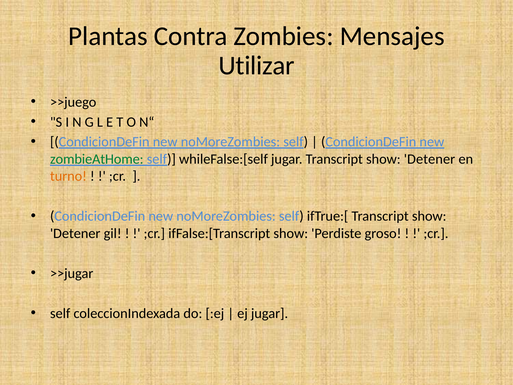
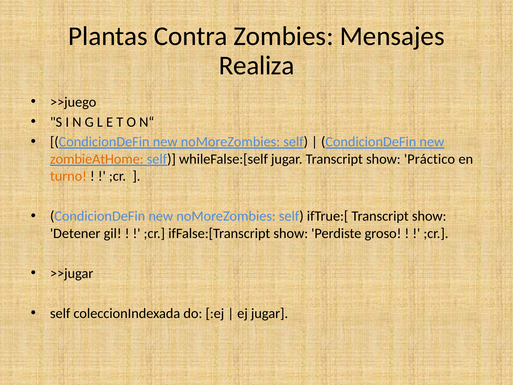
Utilizar: Utilizar -> Realiza
zombieAtHome colour: green -> orange
jugar Transcript show Detener: Detener -> Práctico
